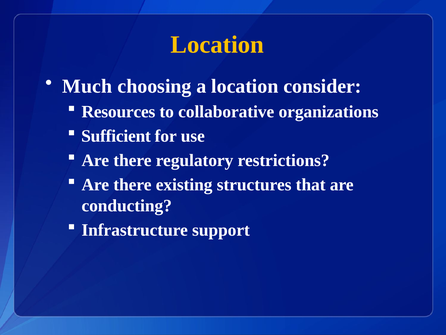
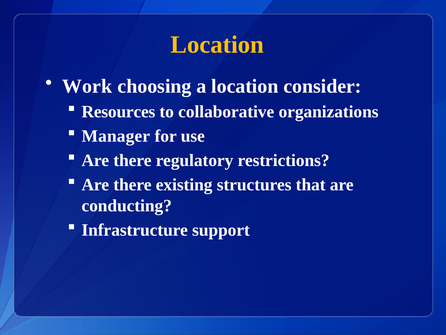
Much: Much -> Work
Sufficient: Sufficient -> Manager
